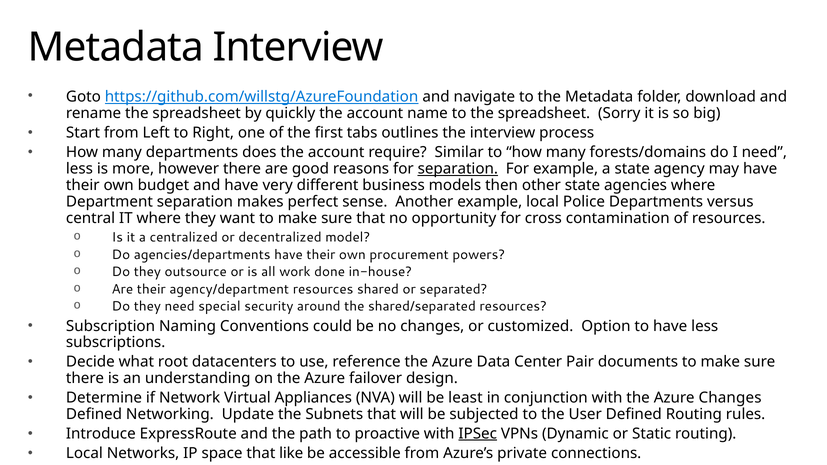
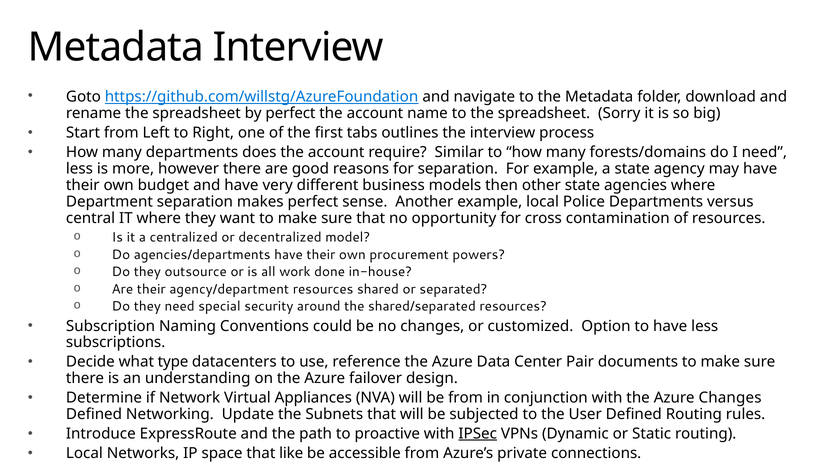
by quickly: quickly -> perfect
separation at (458, 169) underline: present -> none
root: root -> type
be least: least -> from
